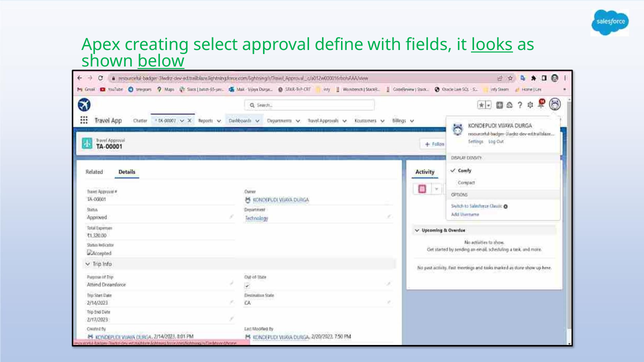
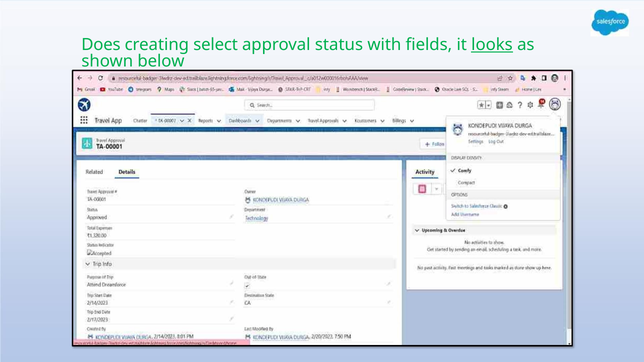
Apex: Apex -> Does
define: define -> status
below underline: present -> none
